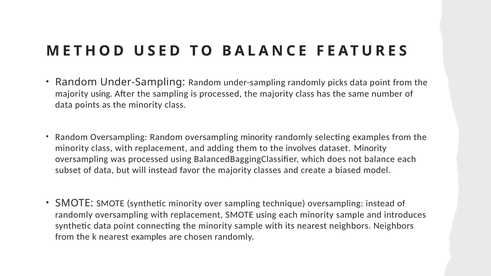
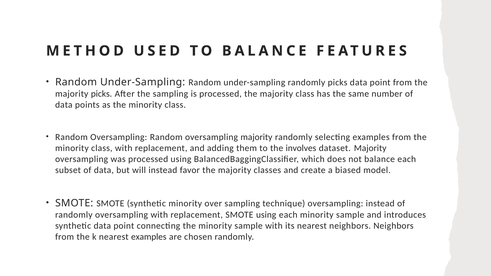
majority using: using -> picks
oversampling minority: minority -> majority
dataset Minority: Minority -> Majority
